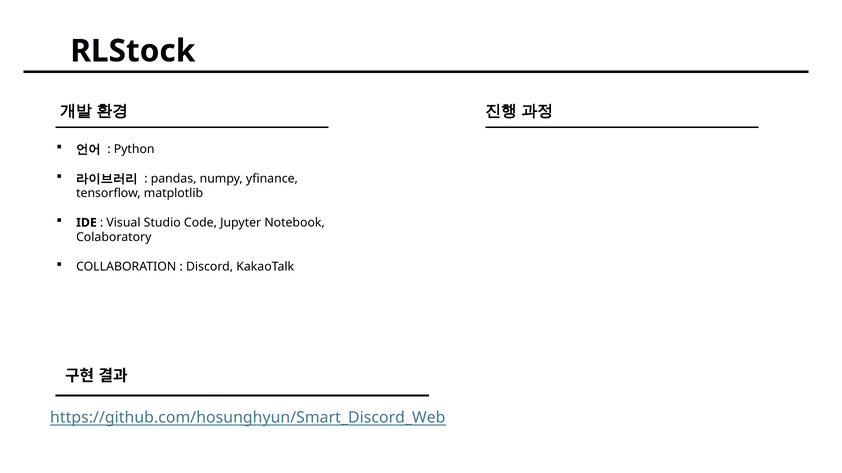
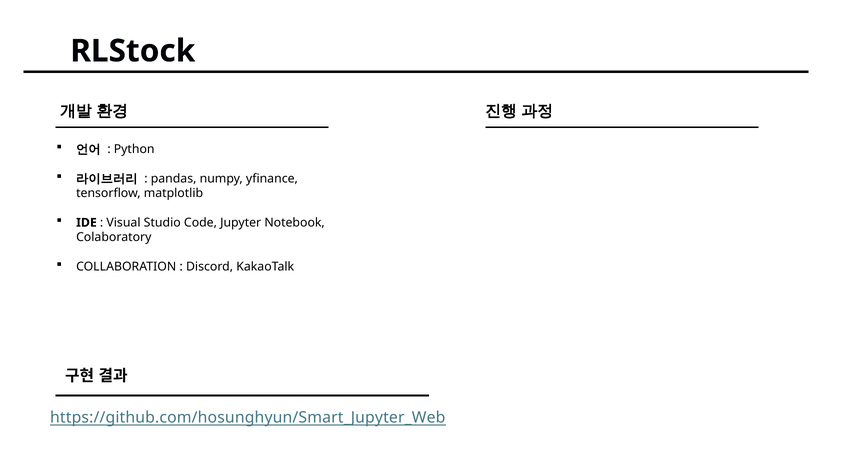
https://github.com/hosunghyun/Smart_Discord_Web: https://github.com/hosunghyun/Smart_Discord_Web -> https://github.com/hosunghyun/Smart_Jupyter_Web
